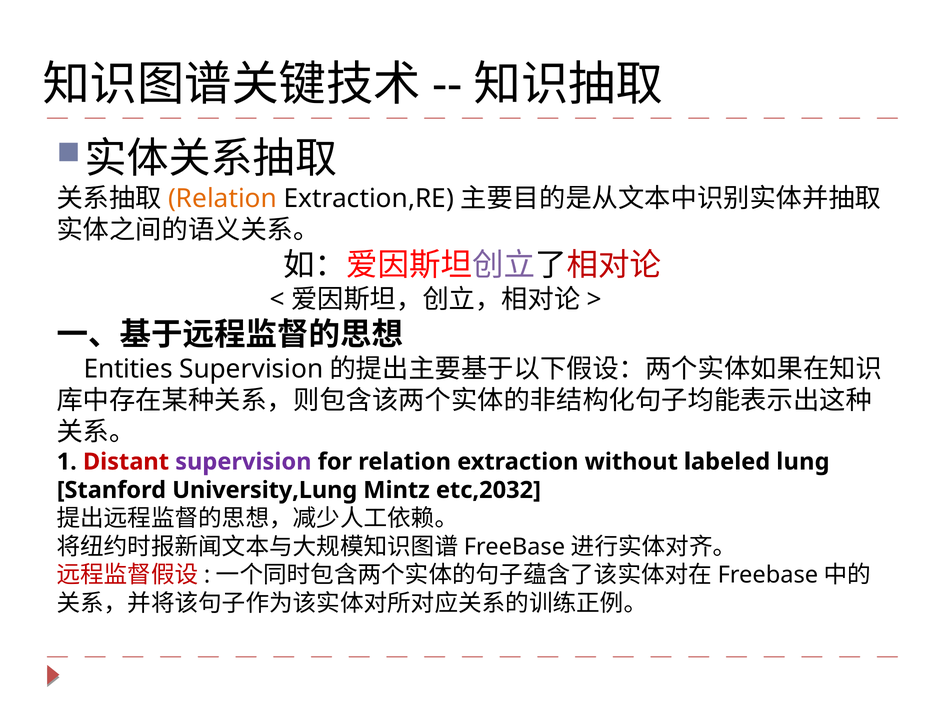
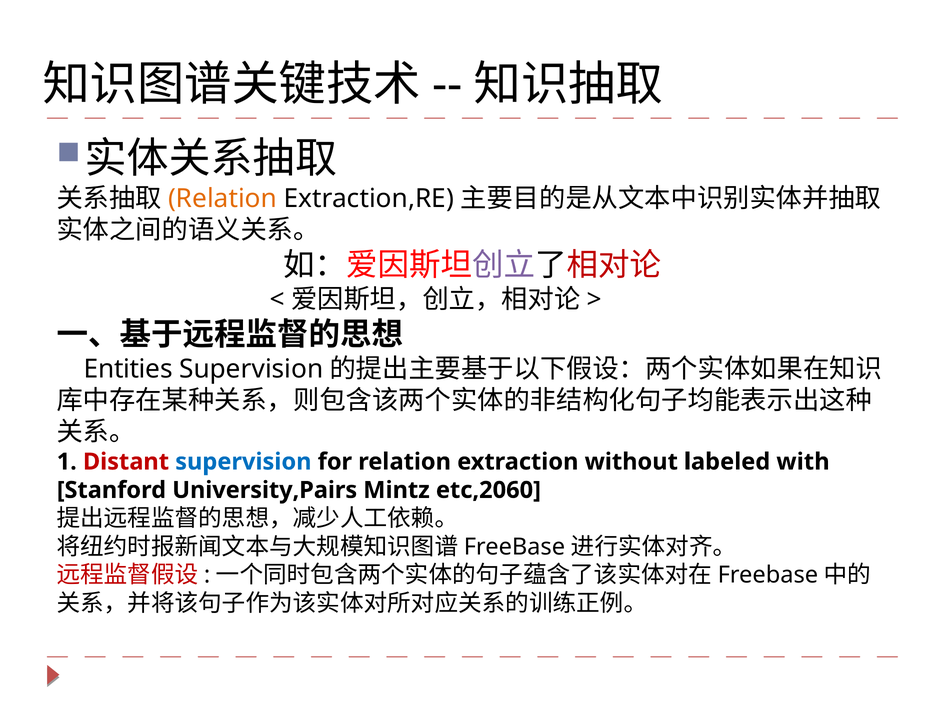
supervision at (243, 462) colour: purple -> blue
lung: lung -> with
University,Lung: University,Lung -> University,Pairs
etc,2032: etc,2032 -> etc,2060
